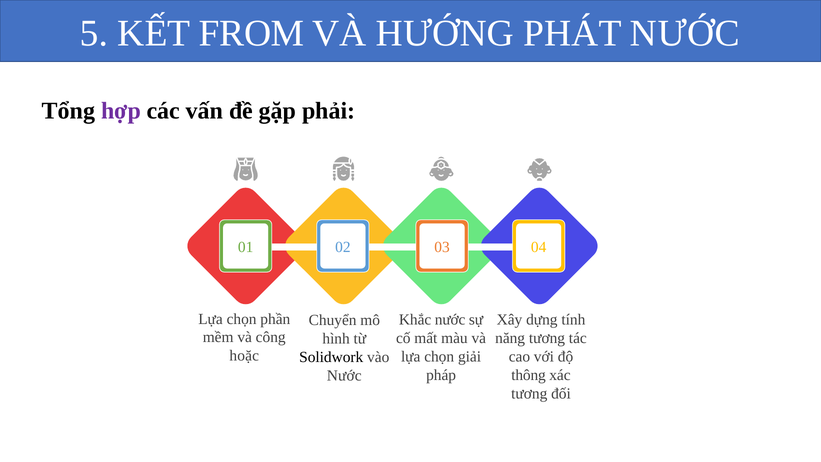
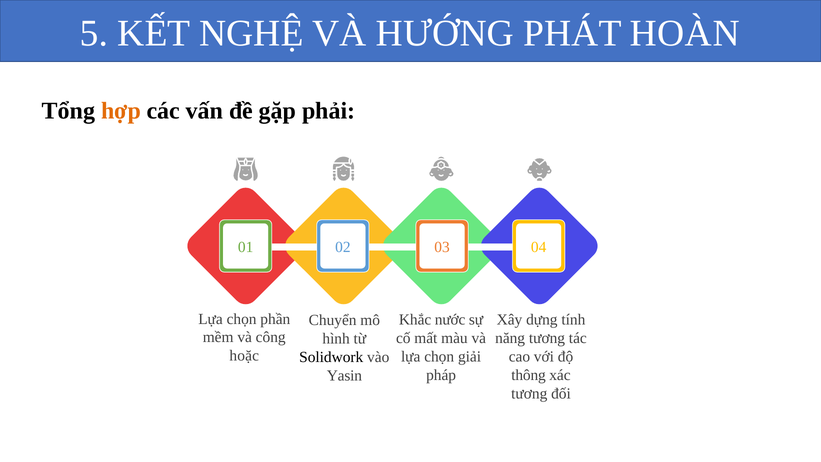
FROM: FROM -> NGHỆ
PHÁT NƯỚC: NƯỚC -> HOÀN
hợp colour: purple -> orange
Nước at (344, 375): Nước -> Yasin
